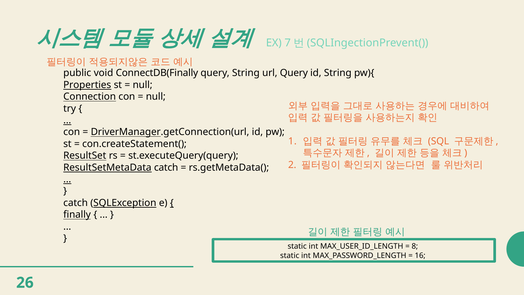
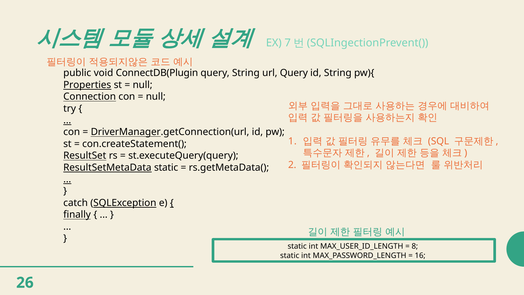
ConnectDB(Finally: ConnectDB(Finally -> ConnectDB(Plugin
ResultSetMetaData catch: catch -> static
